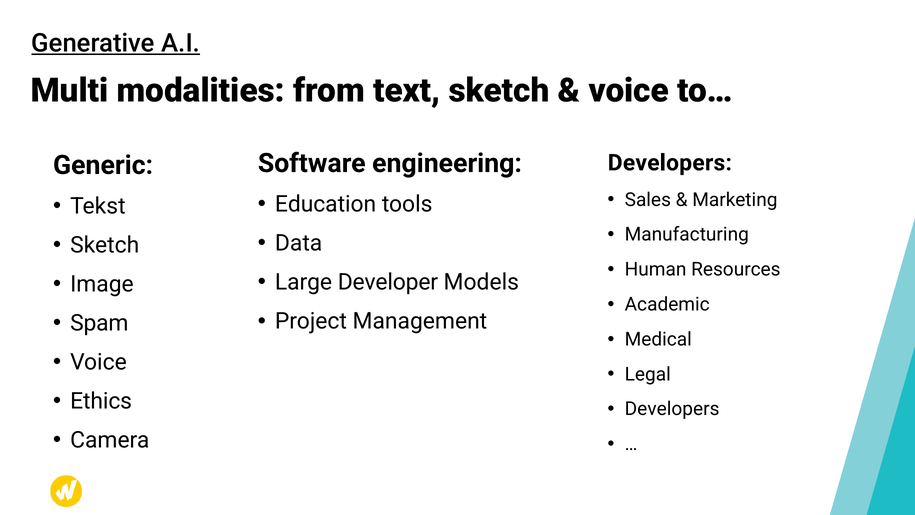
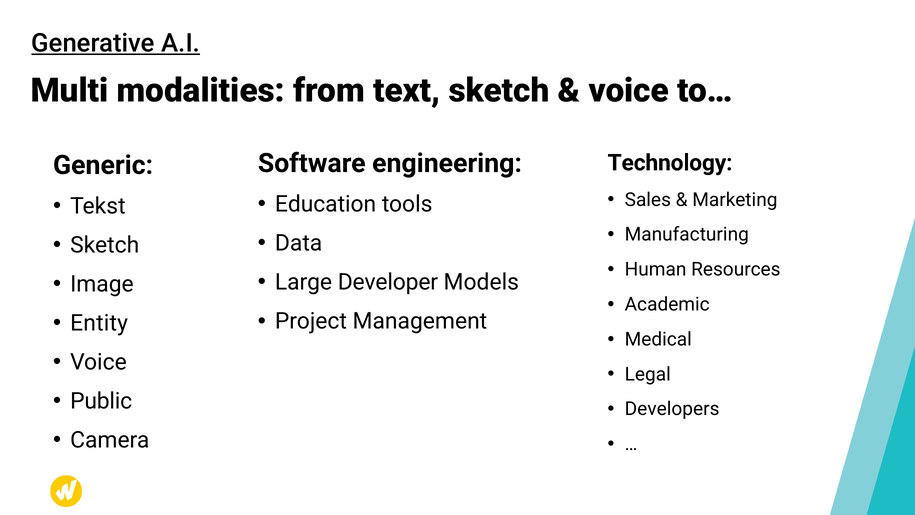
Developers at (670, 163): Developers -> Technology
Spam: Spam -> Entity
Ethics: Ethics -> Public
